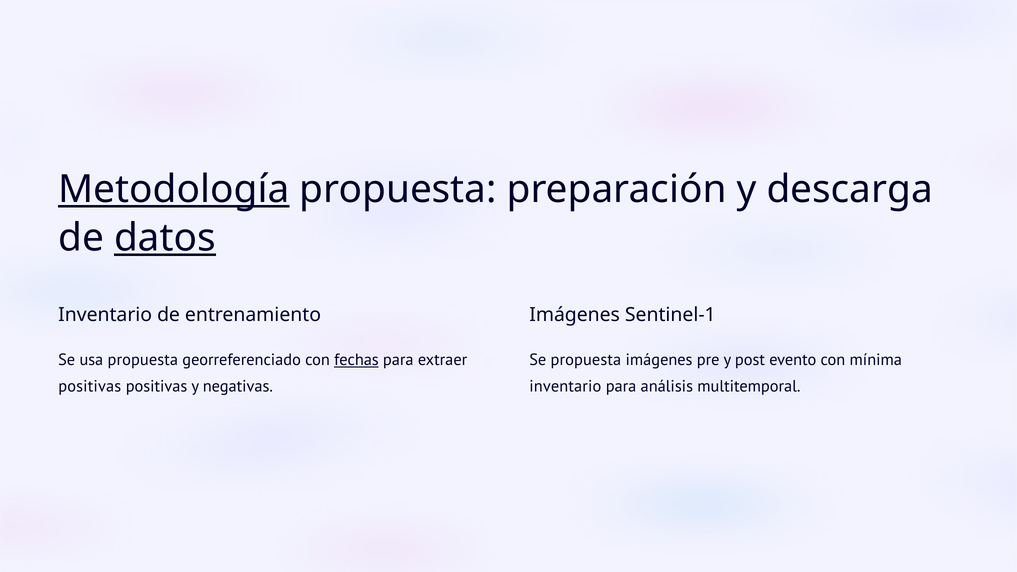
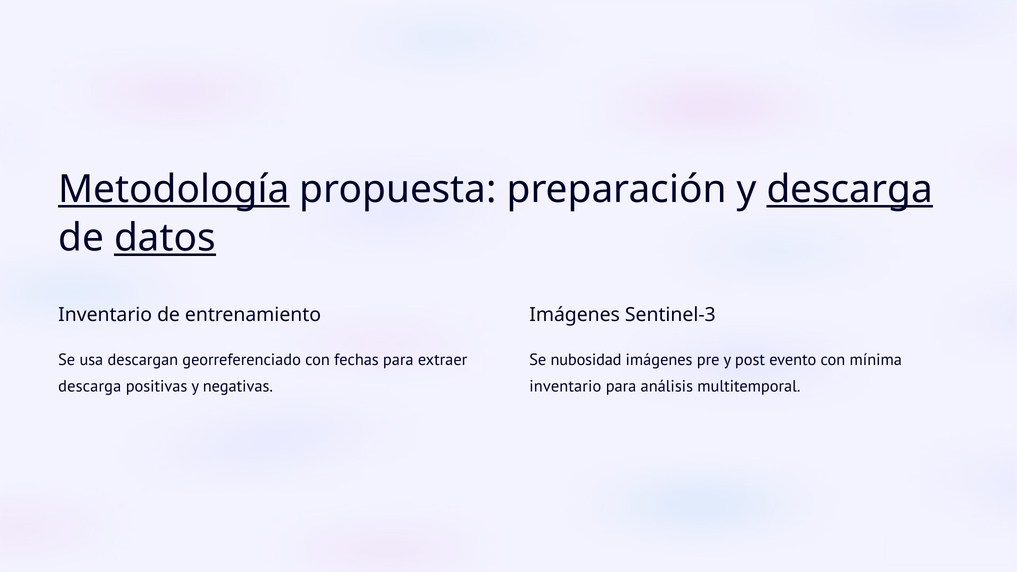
descarga at (850, 190) underline: none -> present
Sentinel-1: Sentinel-1 -> Sentinel-3
usa propuesta: propuesta -> descargan
fechas underline: present -> none
Se propuesta: propuesta -> nubosidad
positivas at (90, 386): positivas -> descarga
